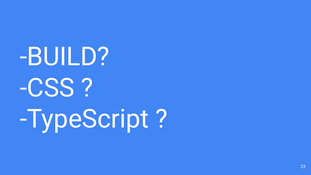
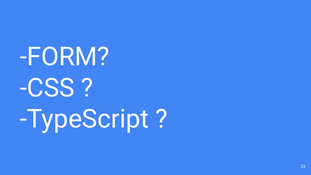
BUILD: BUILD -> FORM
